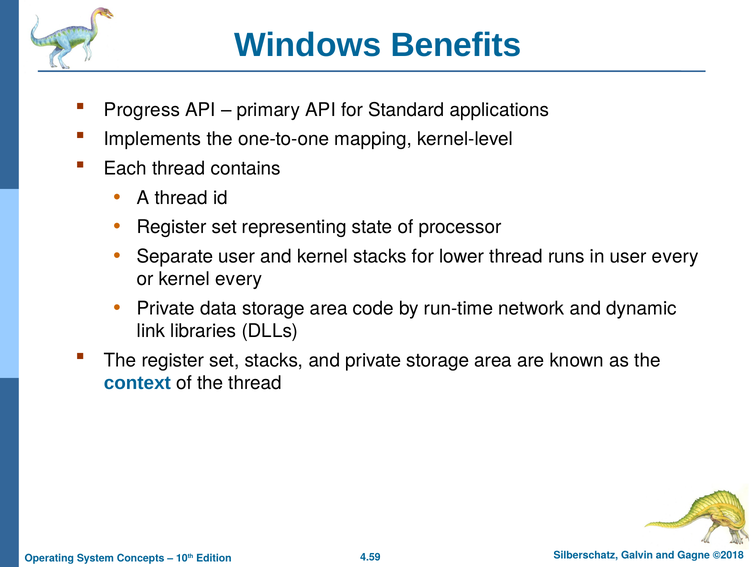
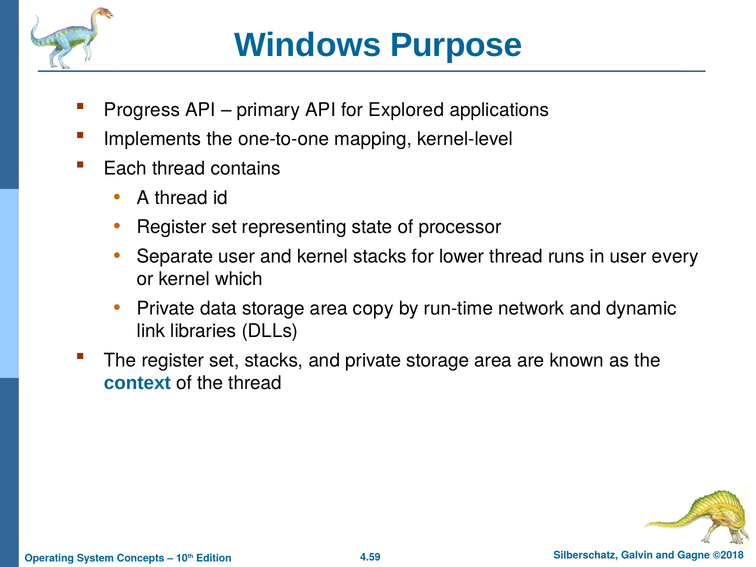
Benefits: Benefits -> Purpose
Standard: Standard -> Explored
kernel every: every -> which
code: code -> copy
